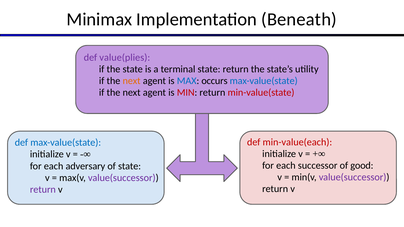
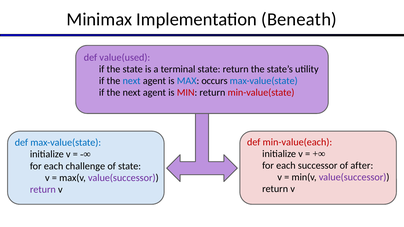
value(plies: value(plies -> value(used
next at (132, 81) colour: orange -> blue
good: good -> after
adversary: adversary -> challenge
